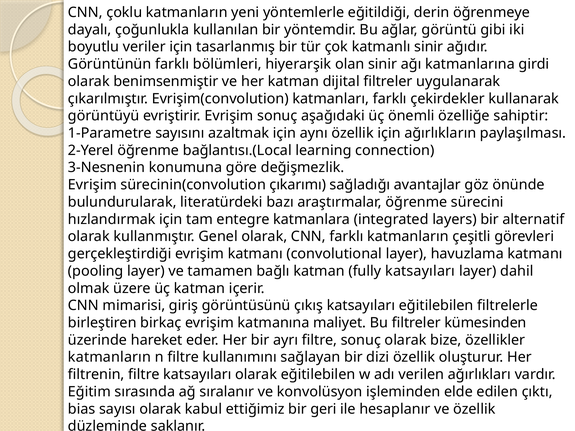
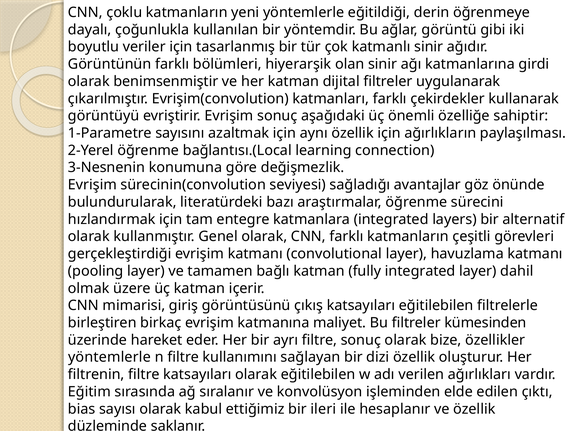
çıkarımı: çıkarımı -> seviyesi
fully katsayıları: katsayıları -> integrated
katmanların at (110, 357): katmanların -> yöntemlerle
geri: geri -> ileri
